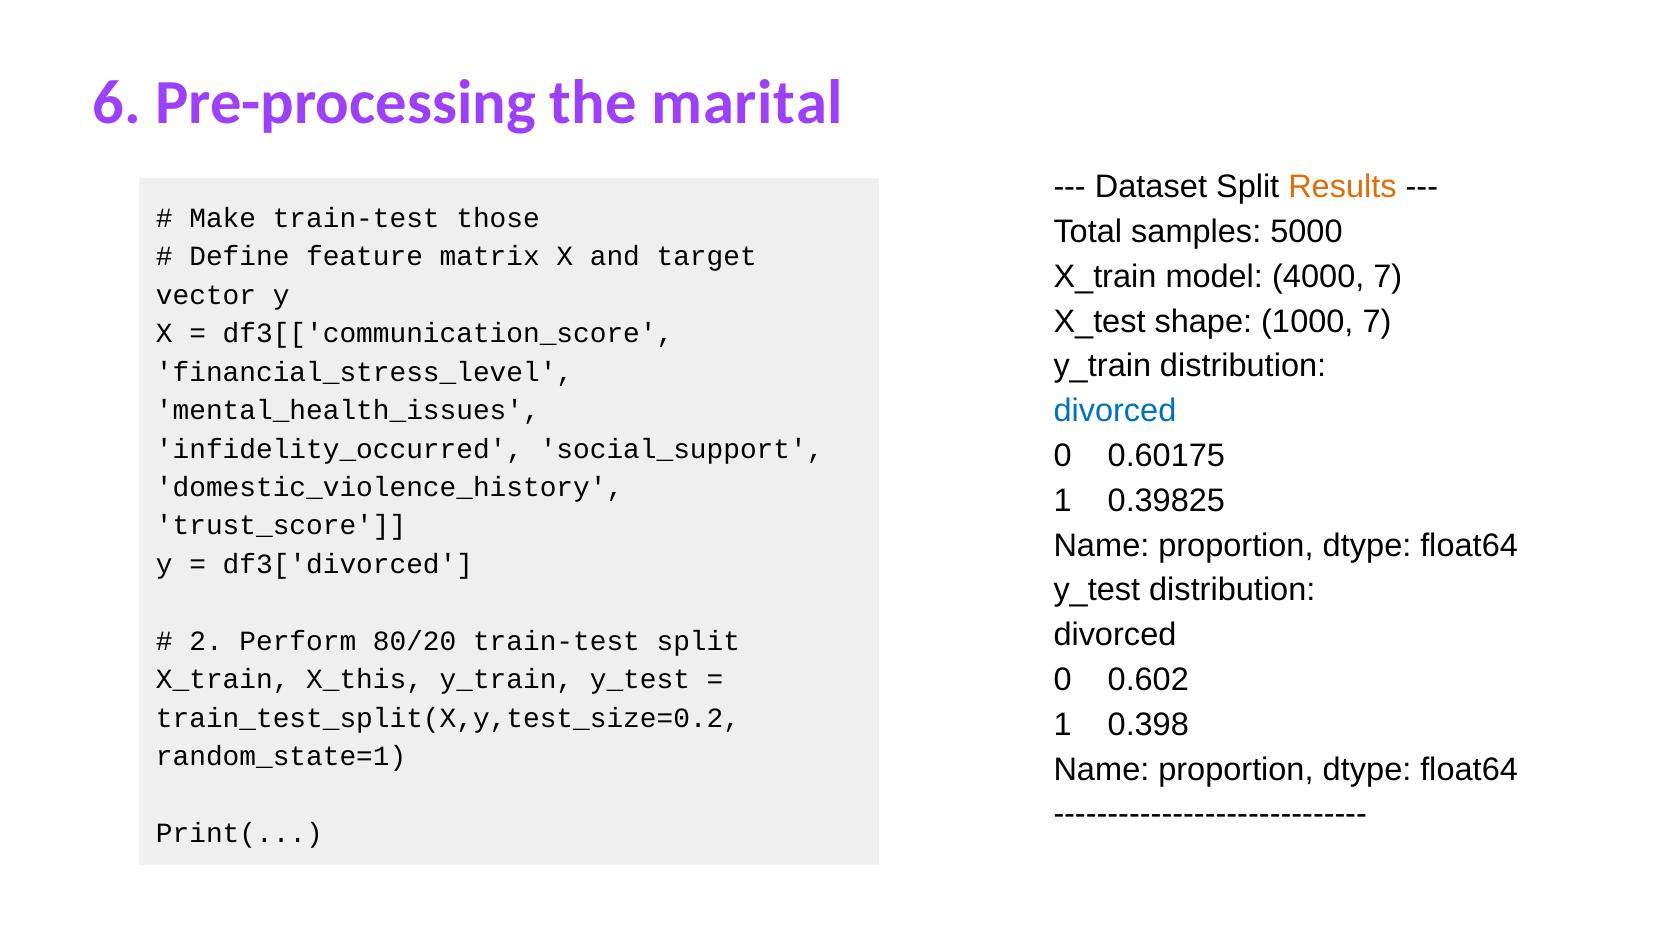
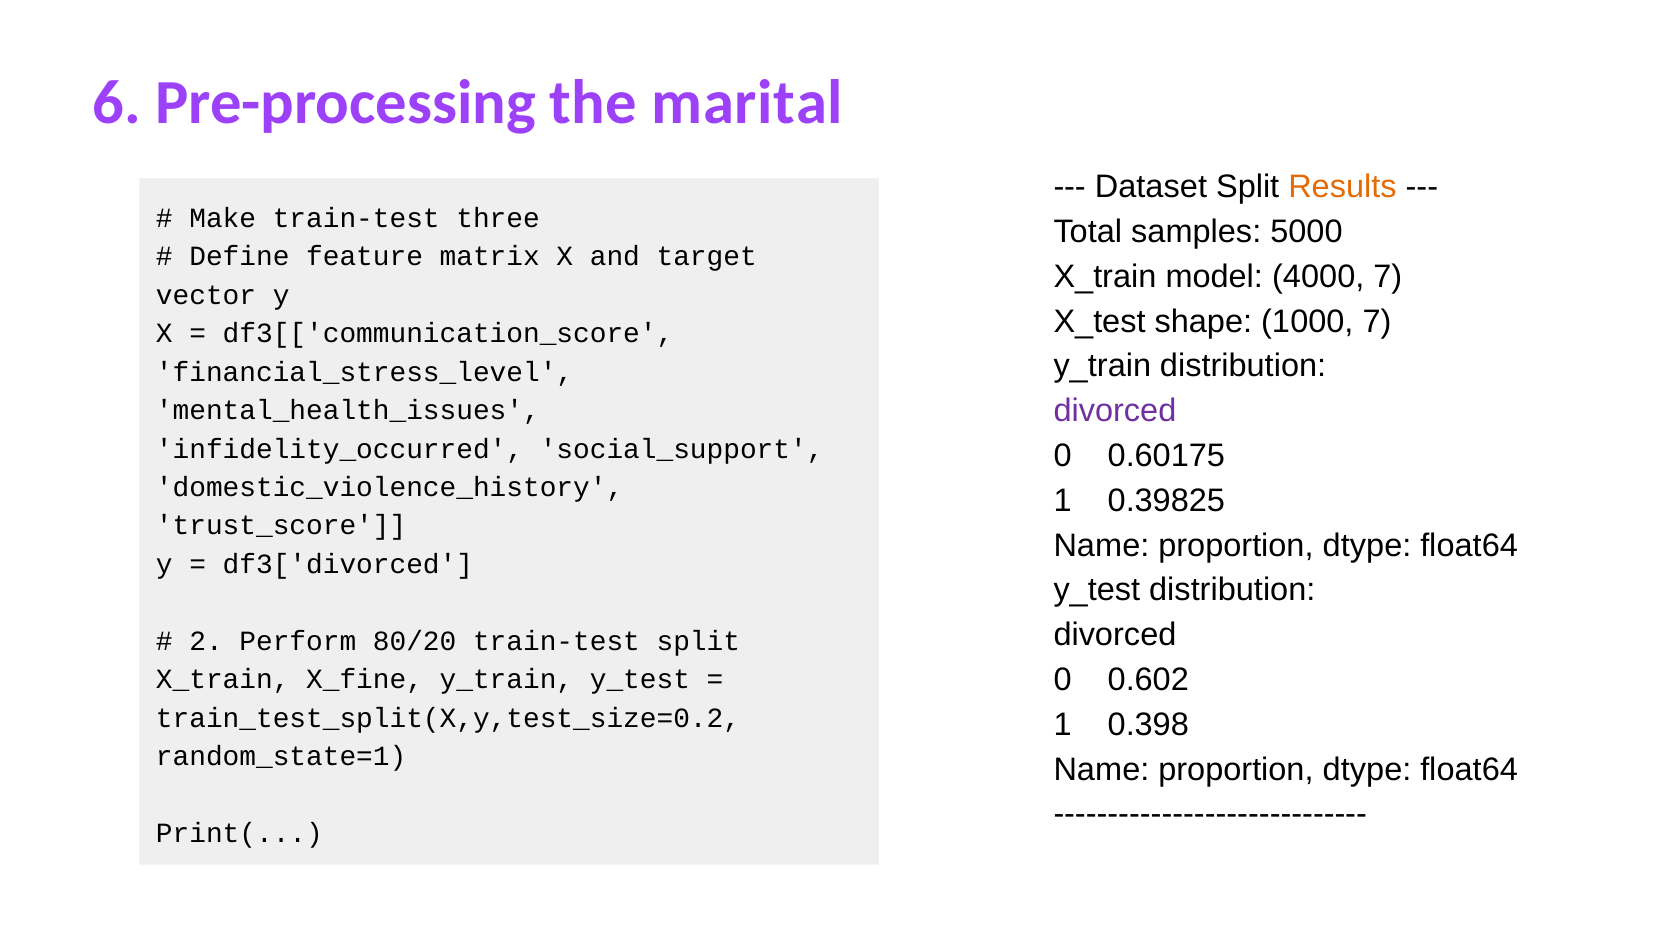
those: those -> three
divorced at (1115, 411) colour: blue -> purple
X_this: X_this -> X_fine
